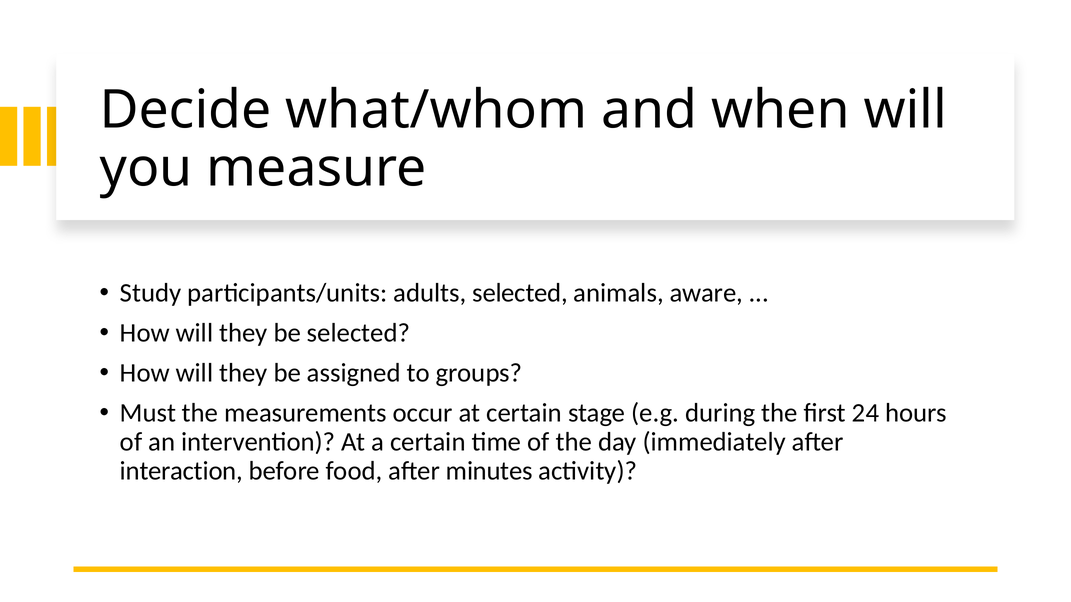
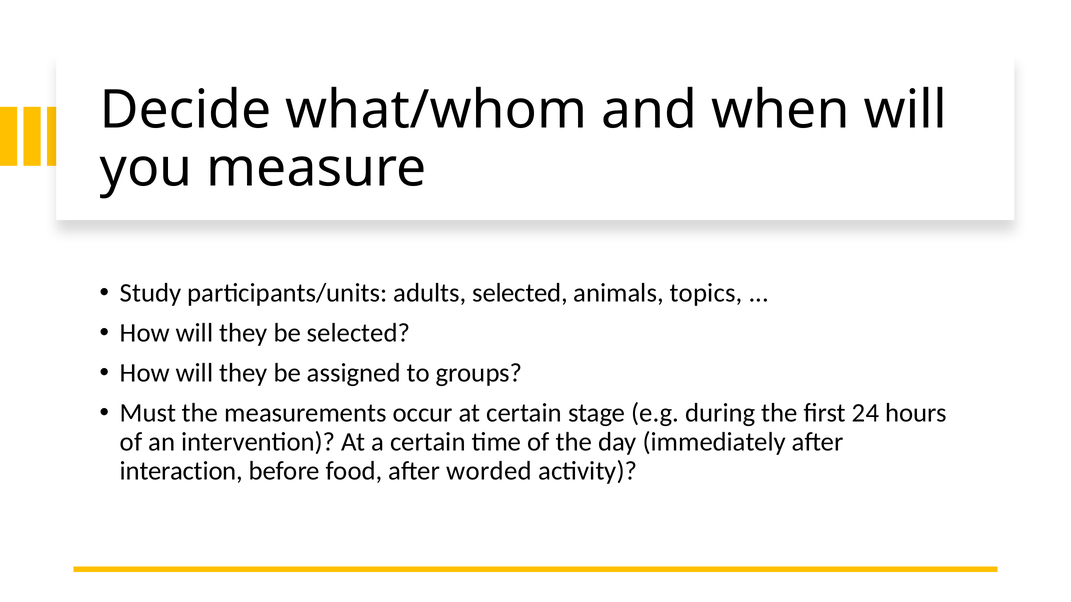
aware: aware -> topics
minutes: minutes -> worded
